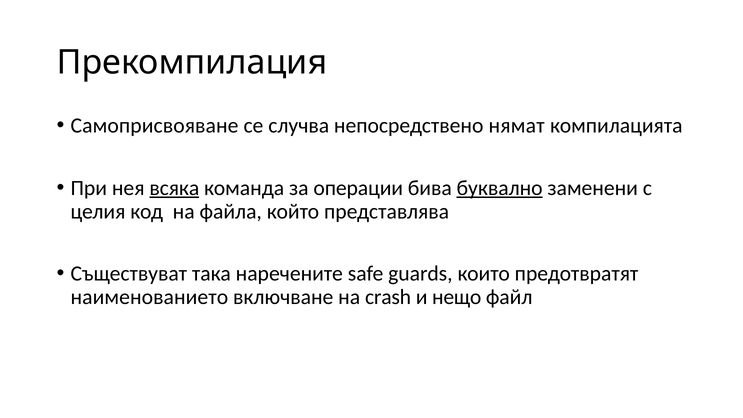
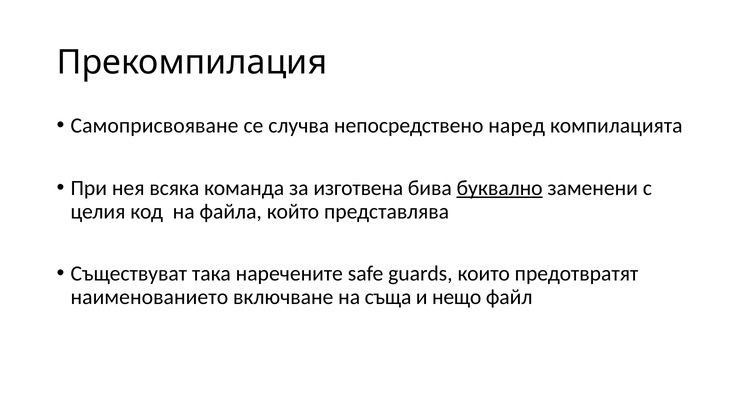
нямат: нямат -> наред
всяка underline: present -> none
операции: операции -> изготвена
crash: crash -> съща
